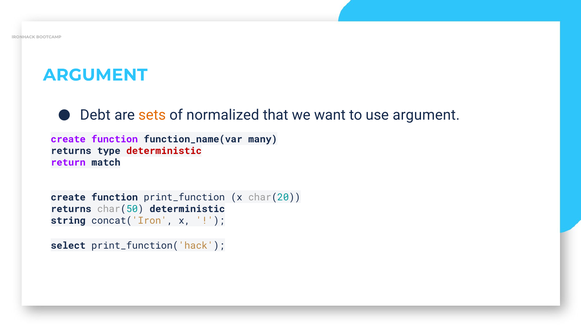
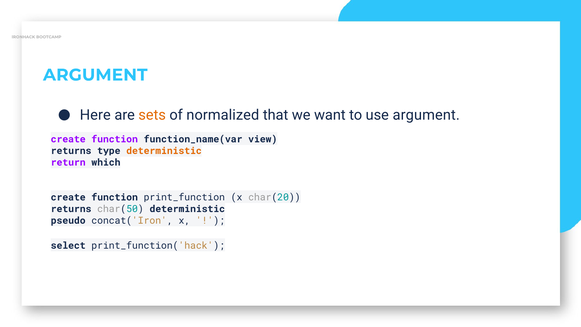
Debt: Debt -> Here
many: many -> view
deterministic at (164, 151) colour: red -> orange
match: match -> which
string: string -> pseudo
